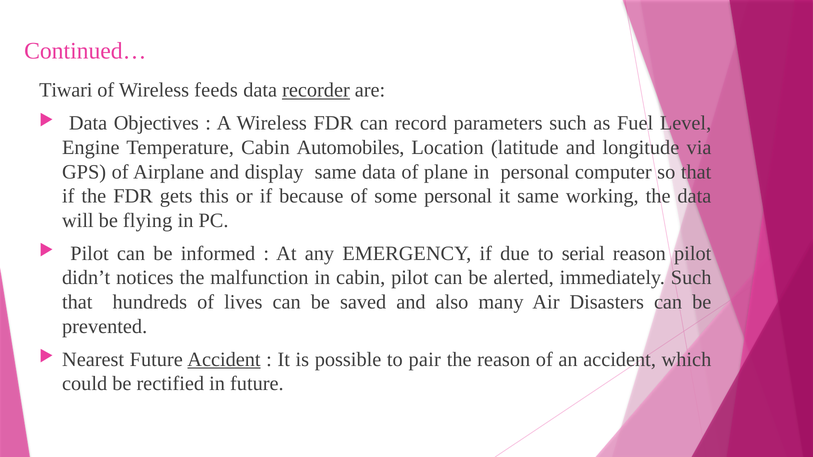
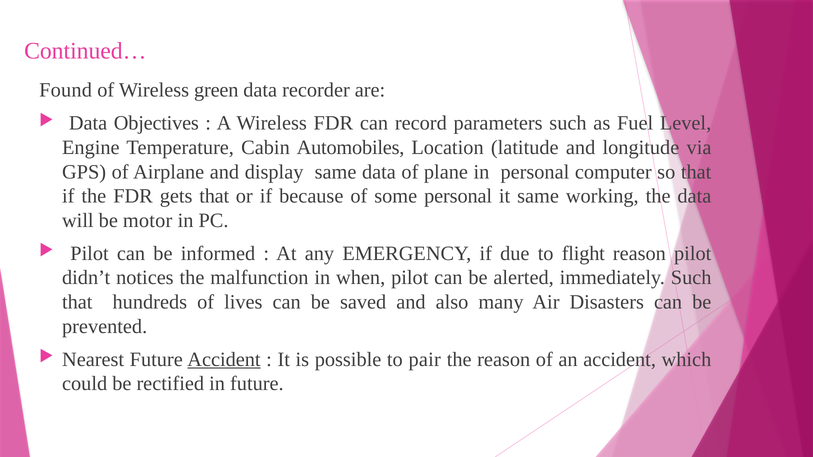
Tiwari: Tiwari -> Found
feeds: feeds -> green
recorder underline: present -> none
gets this: this -> that
flying: flying -> motor
serial: serial -> flight
in cabin: cabin -> when
